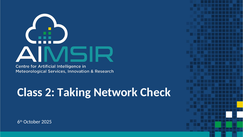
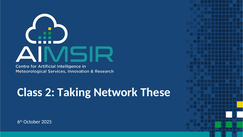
Check: Check -> These
